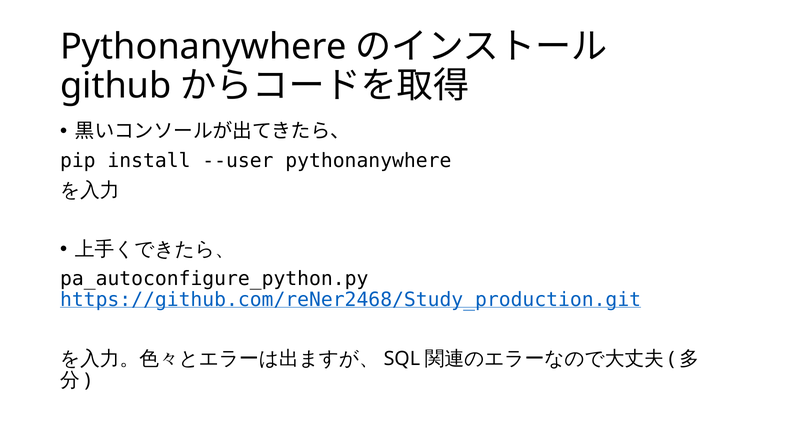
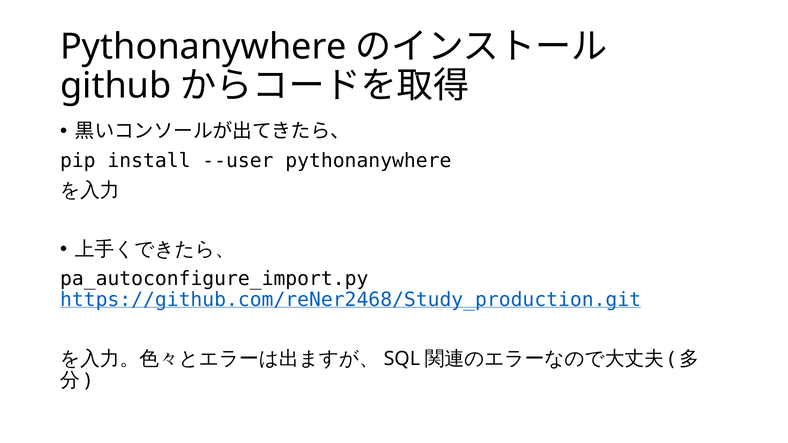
pa_autoconfigure_python.py: pa_autoconfigure_python.py -> pa_autoconfigure_import.py
